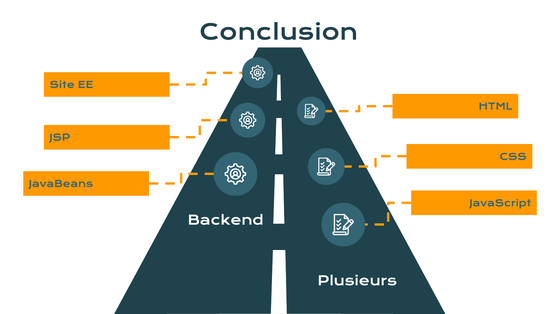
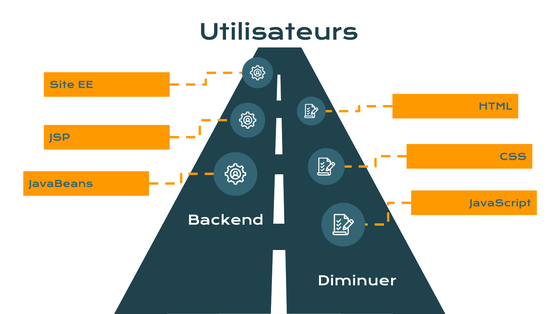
Conclusion: Conclusion -> Utilisateurs
Plusieurs: Plusieurs -> Diminuer
